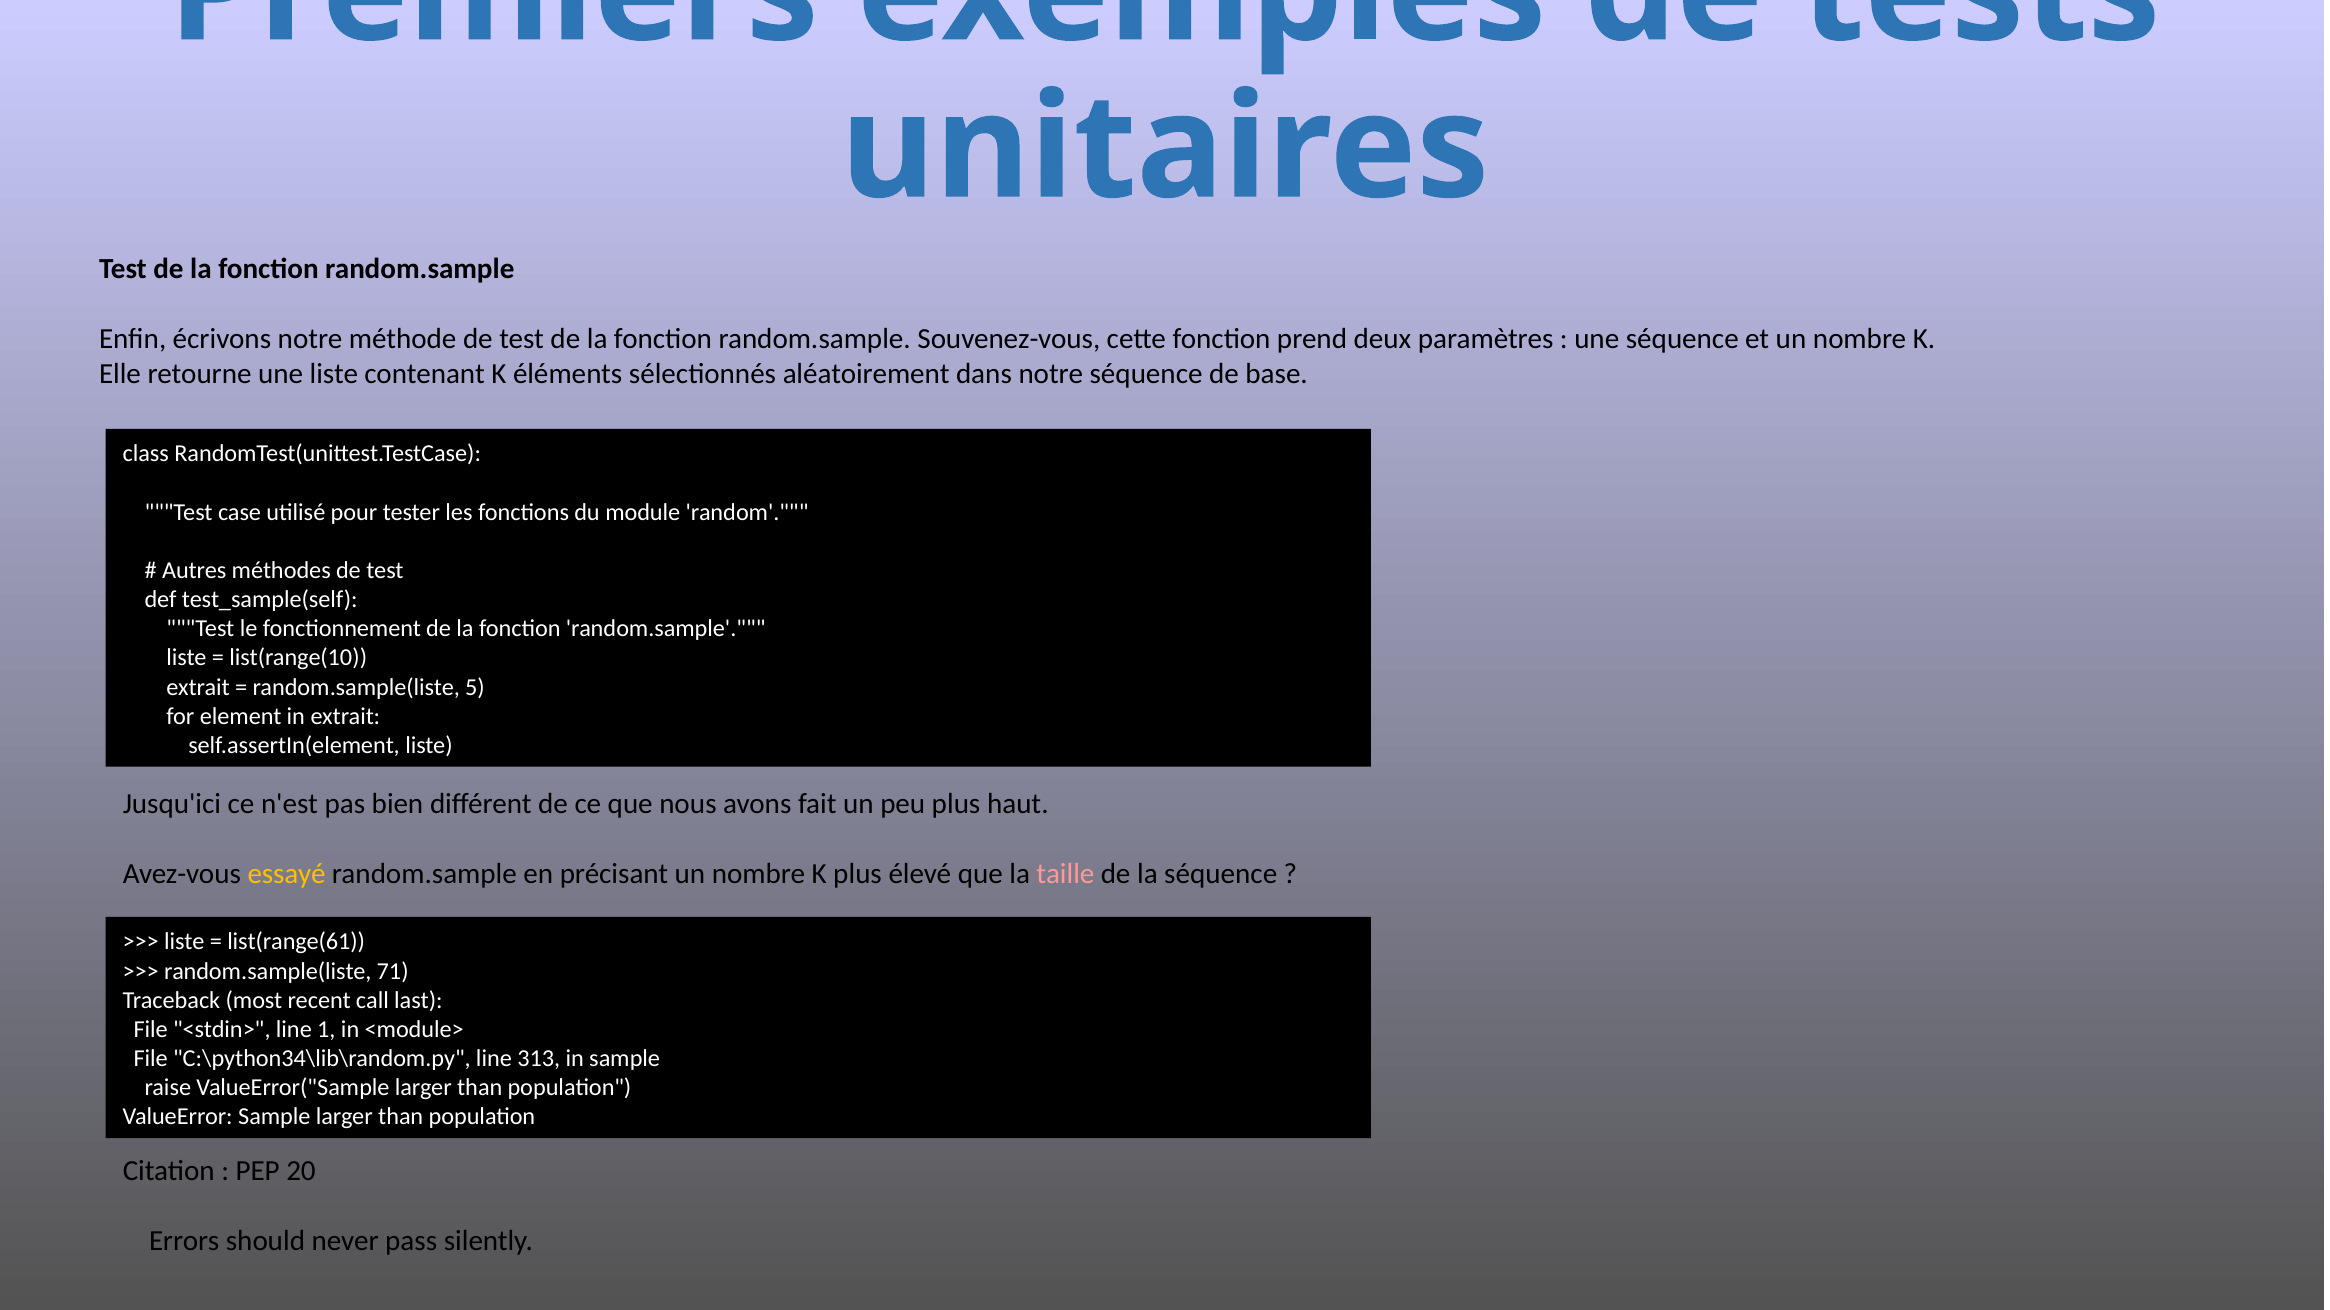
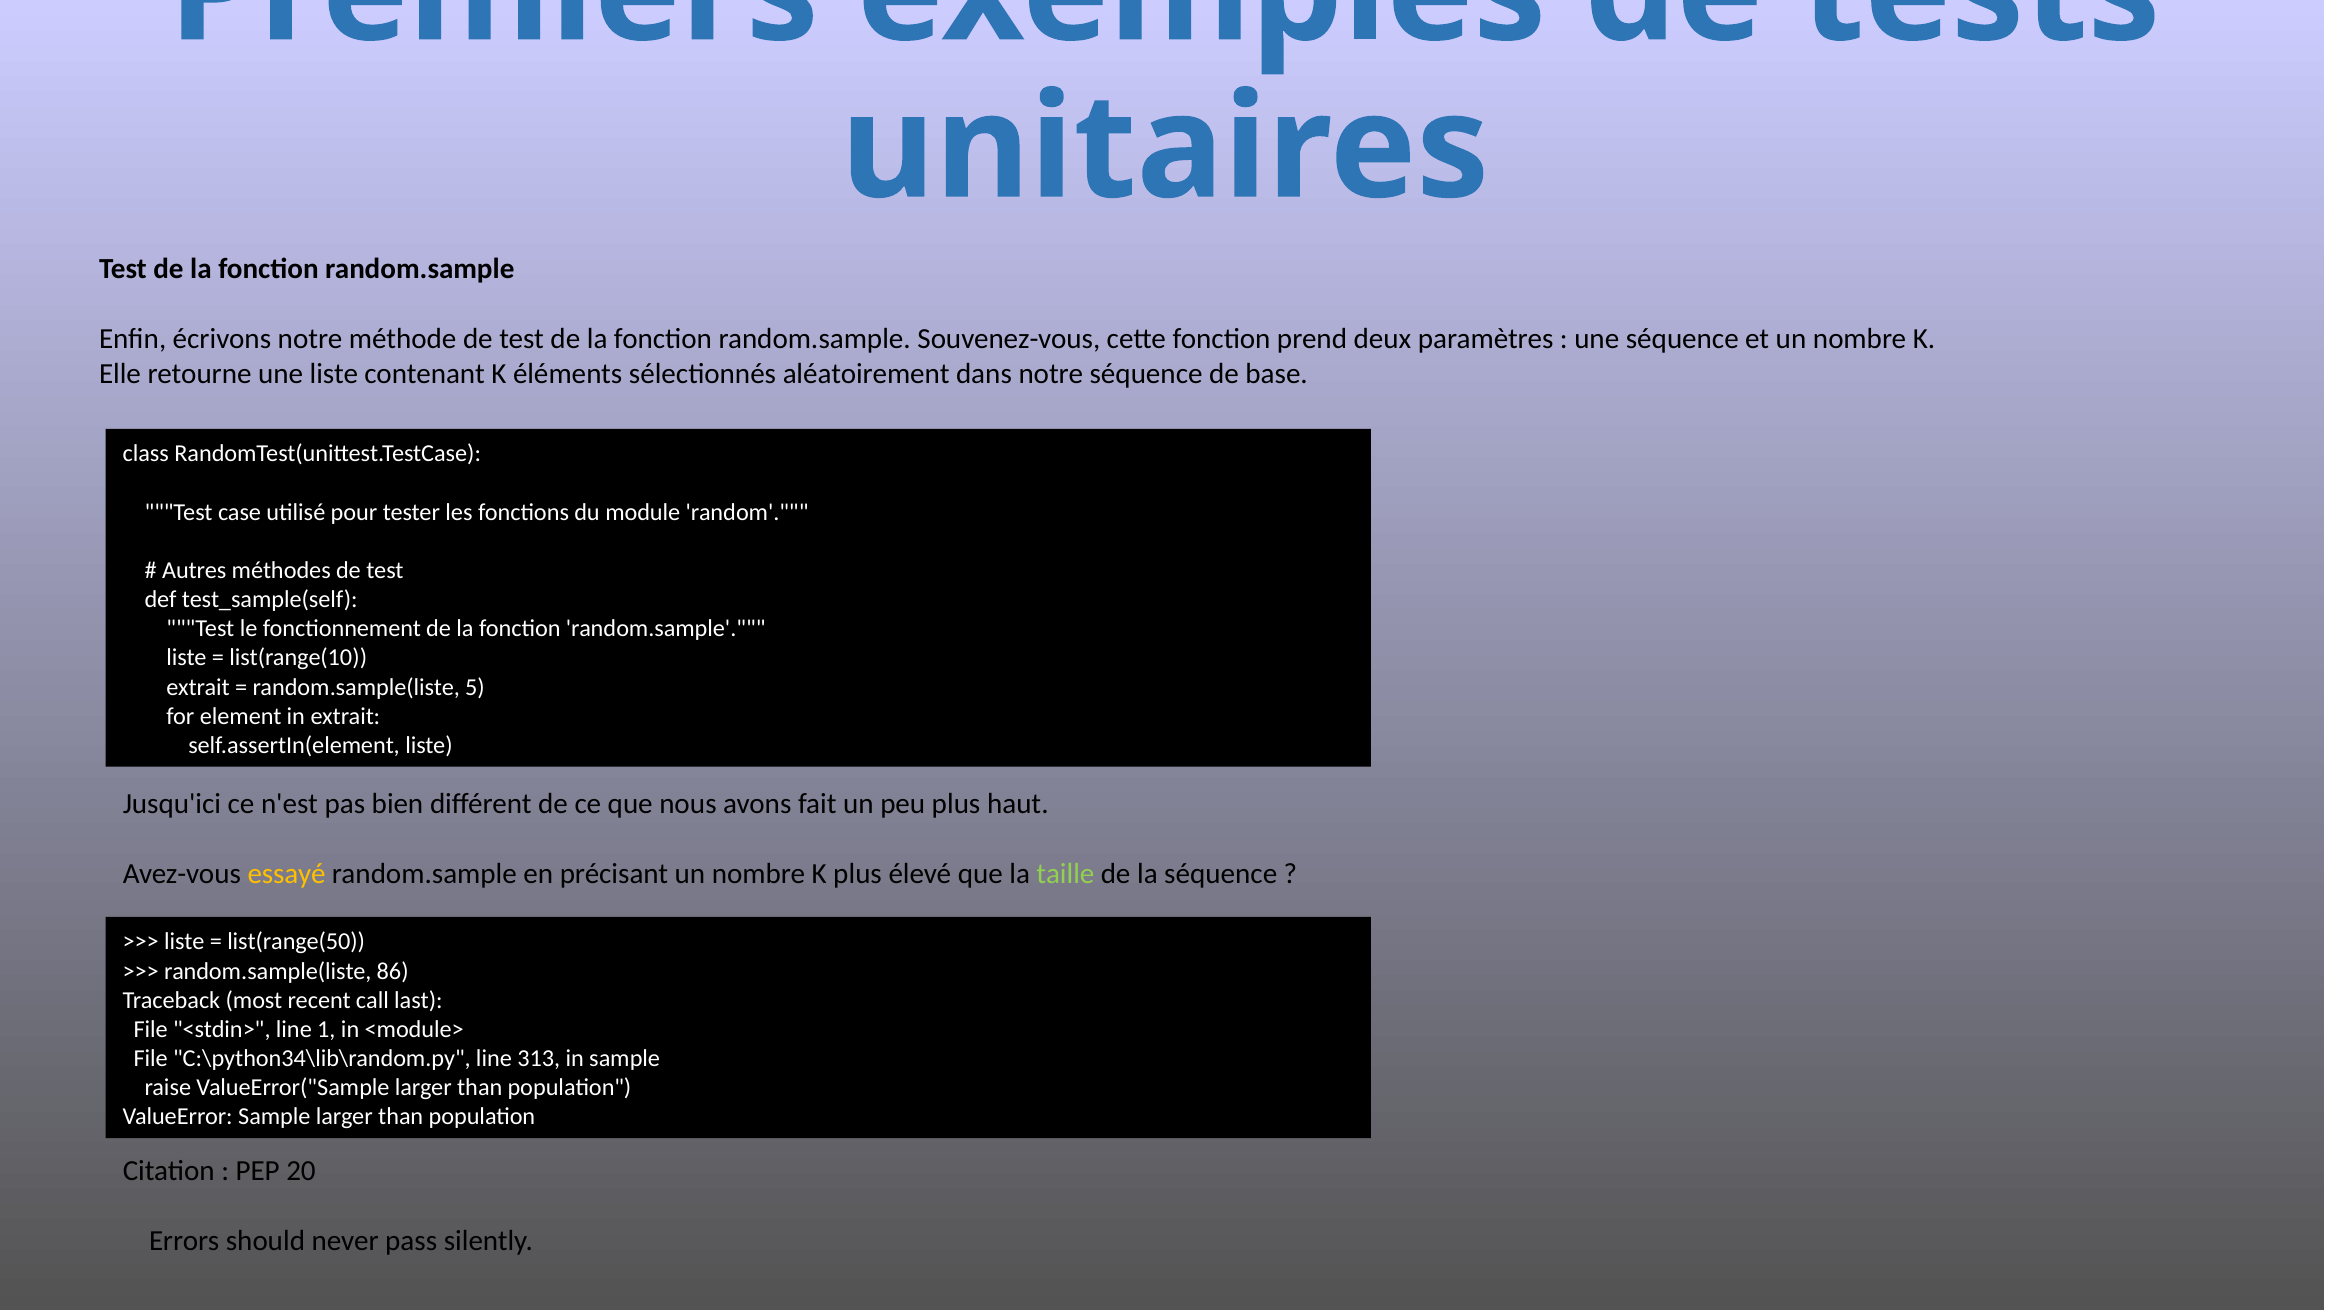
taille colour: pink -> light green
list(range(61: list(range(61 -> list(range(50
71: 71 -> 86
